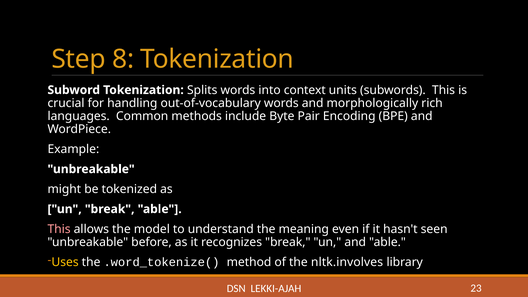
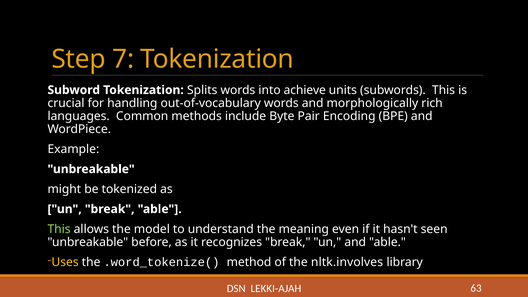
8: 8 -> 7
context: context -> achieve
This at (59, 229) colour: pink -> light green
23: 23 -> 63
